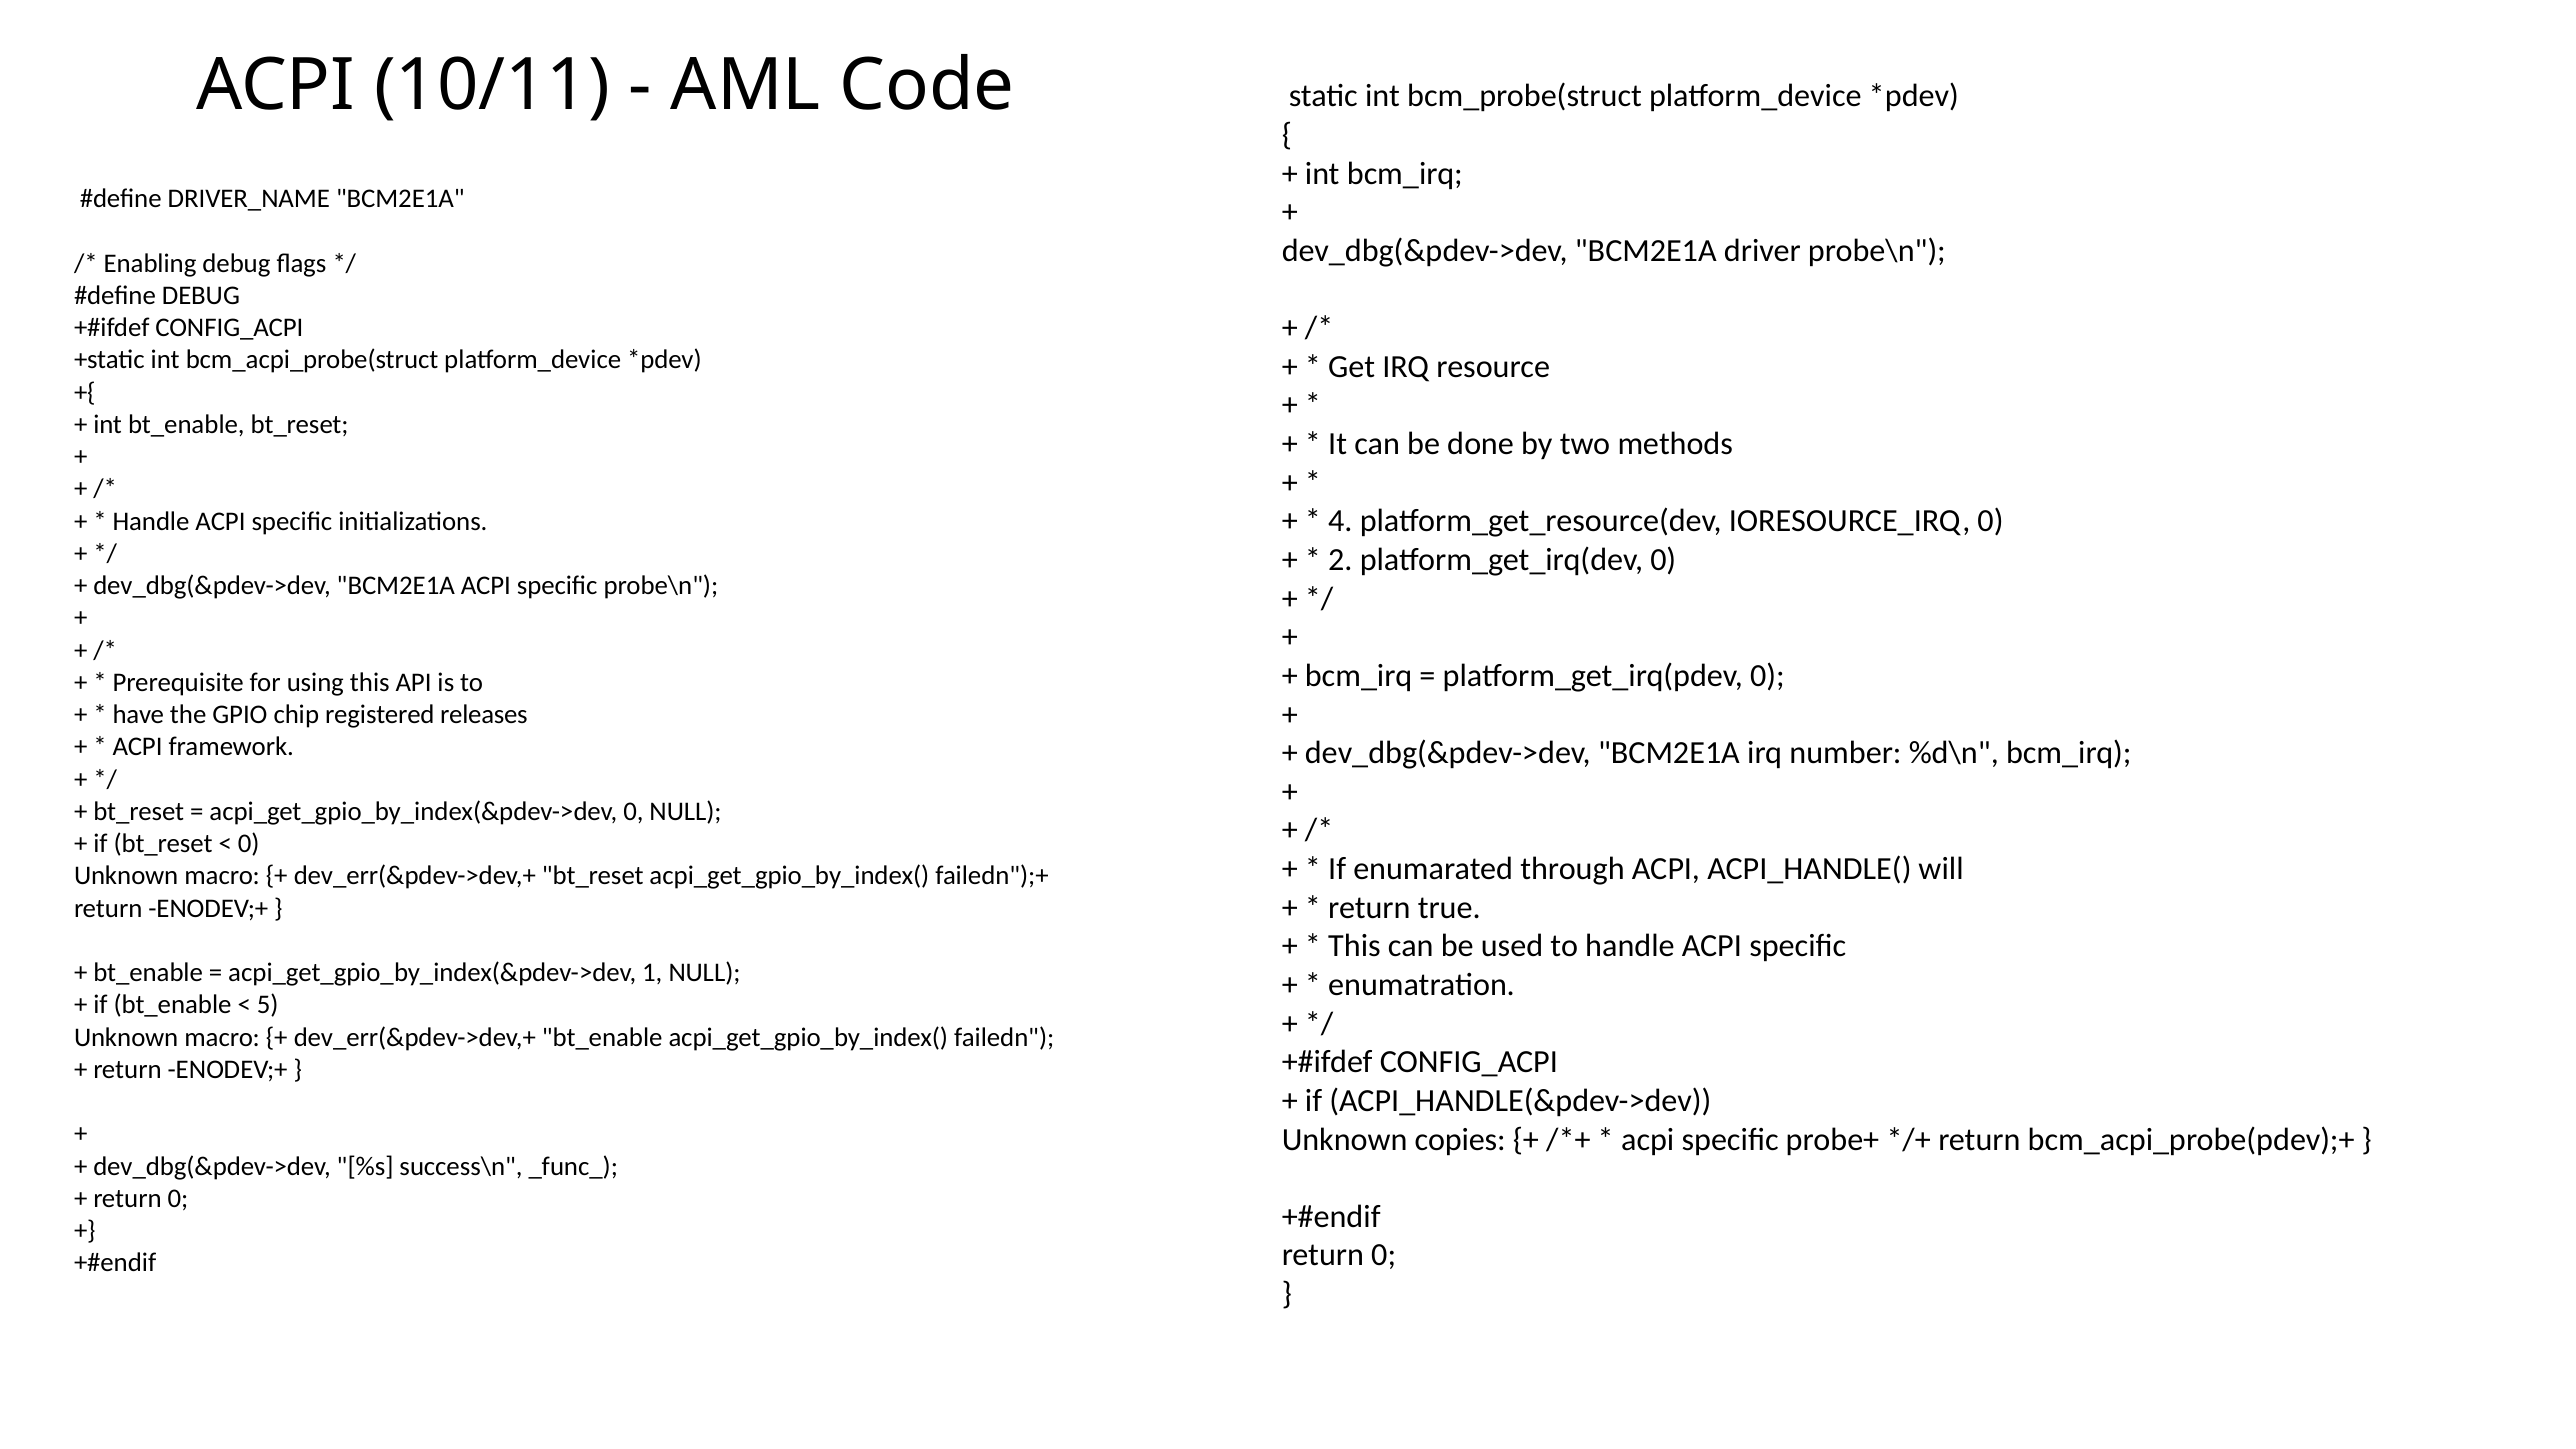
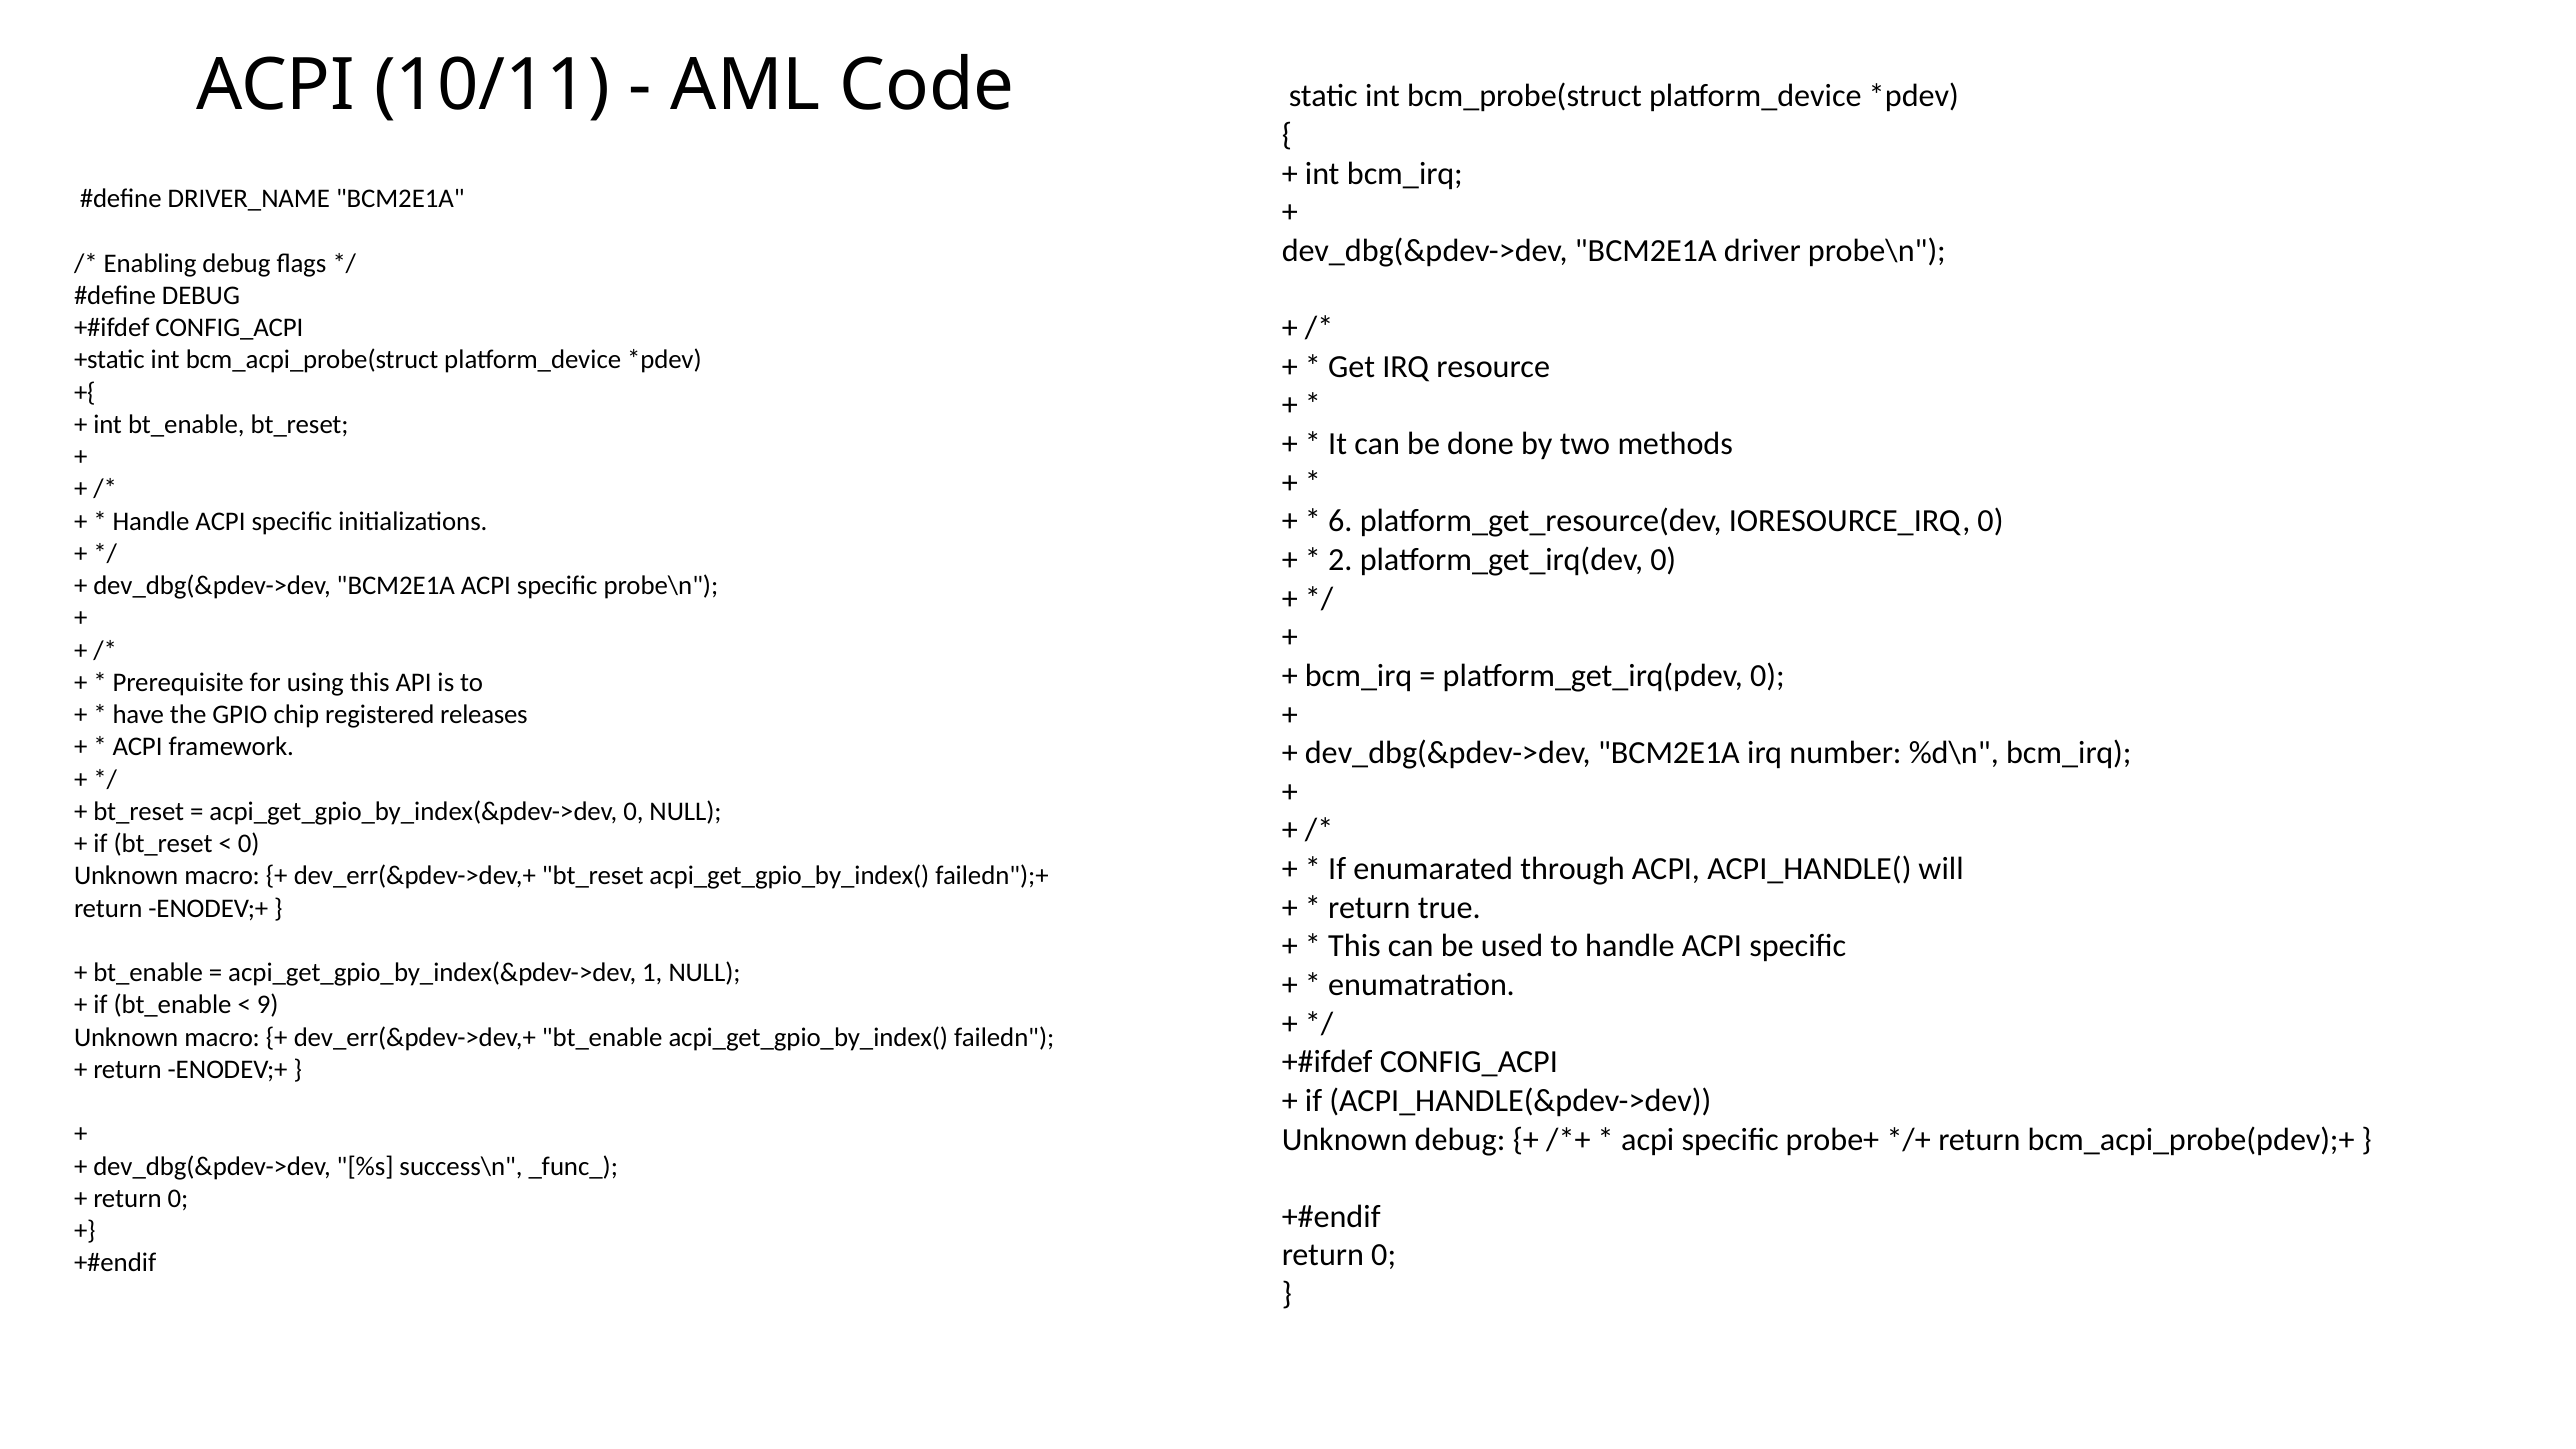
4: 4 -> 6
5: 5 -> 9
Unknown copies: copies -> debug
